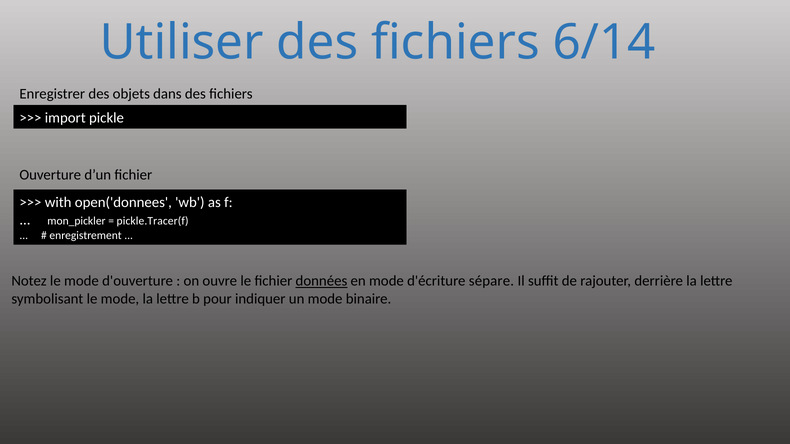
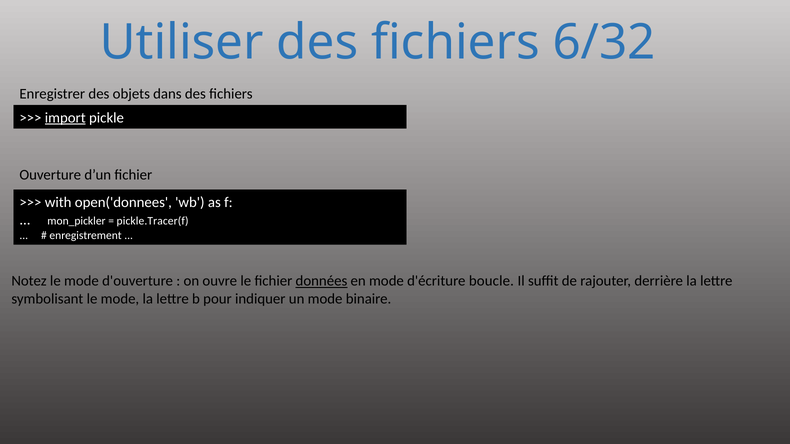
6/14: 6/14 -> 6/32
import underline: none -> present
sépare: sépare -> boucle
